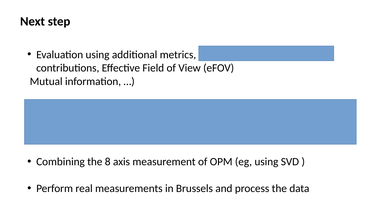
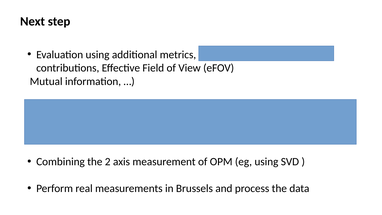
8: 8 -> 2
